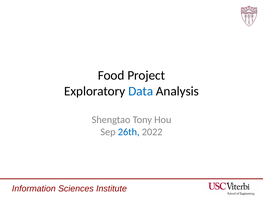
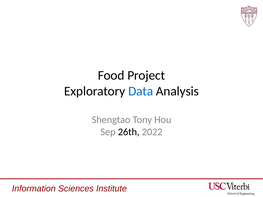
26th colour: blue -> black
